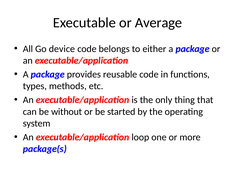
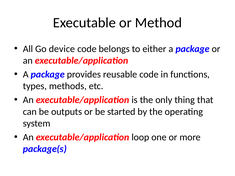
Average: Average -> Method
without: without -> outputs
